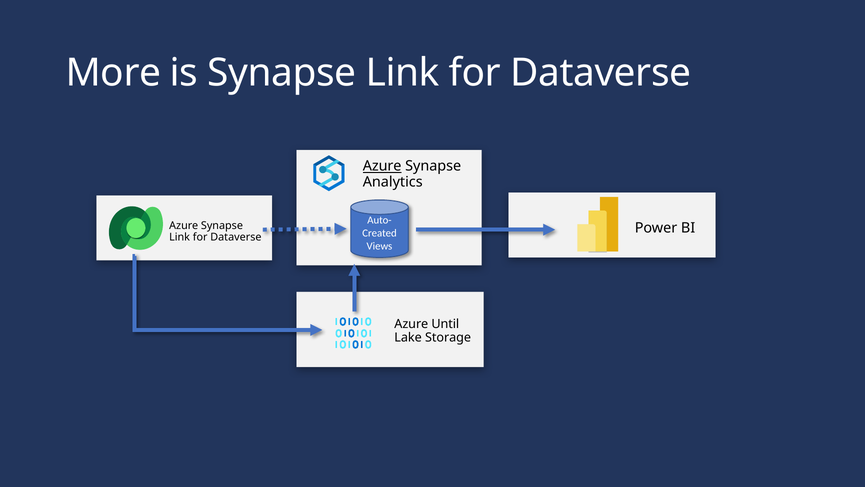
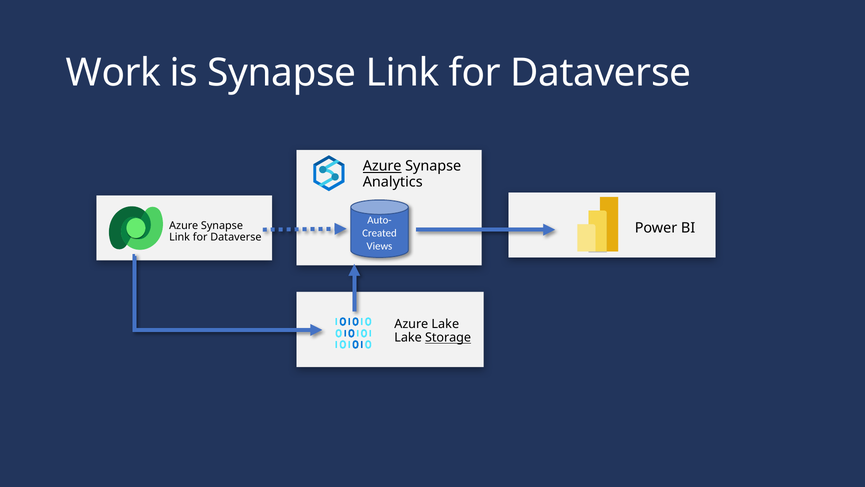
More: More -> Work
Azure Until: Until -> Lake
Storage underline: none -> present
